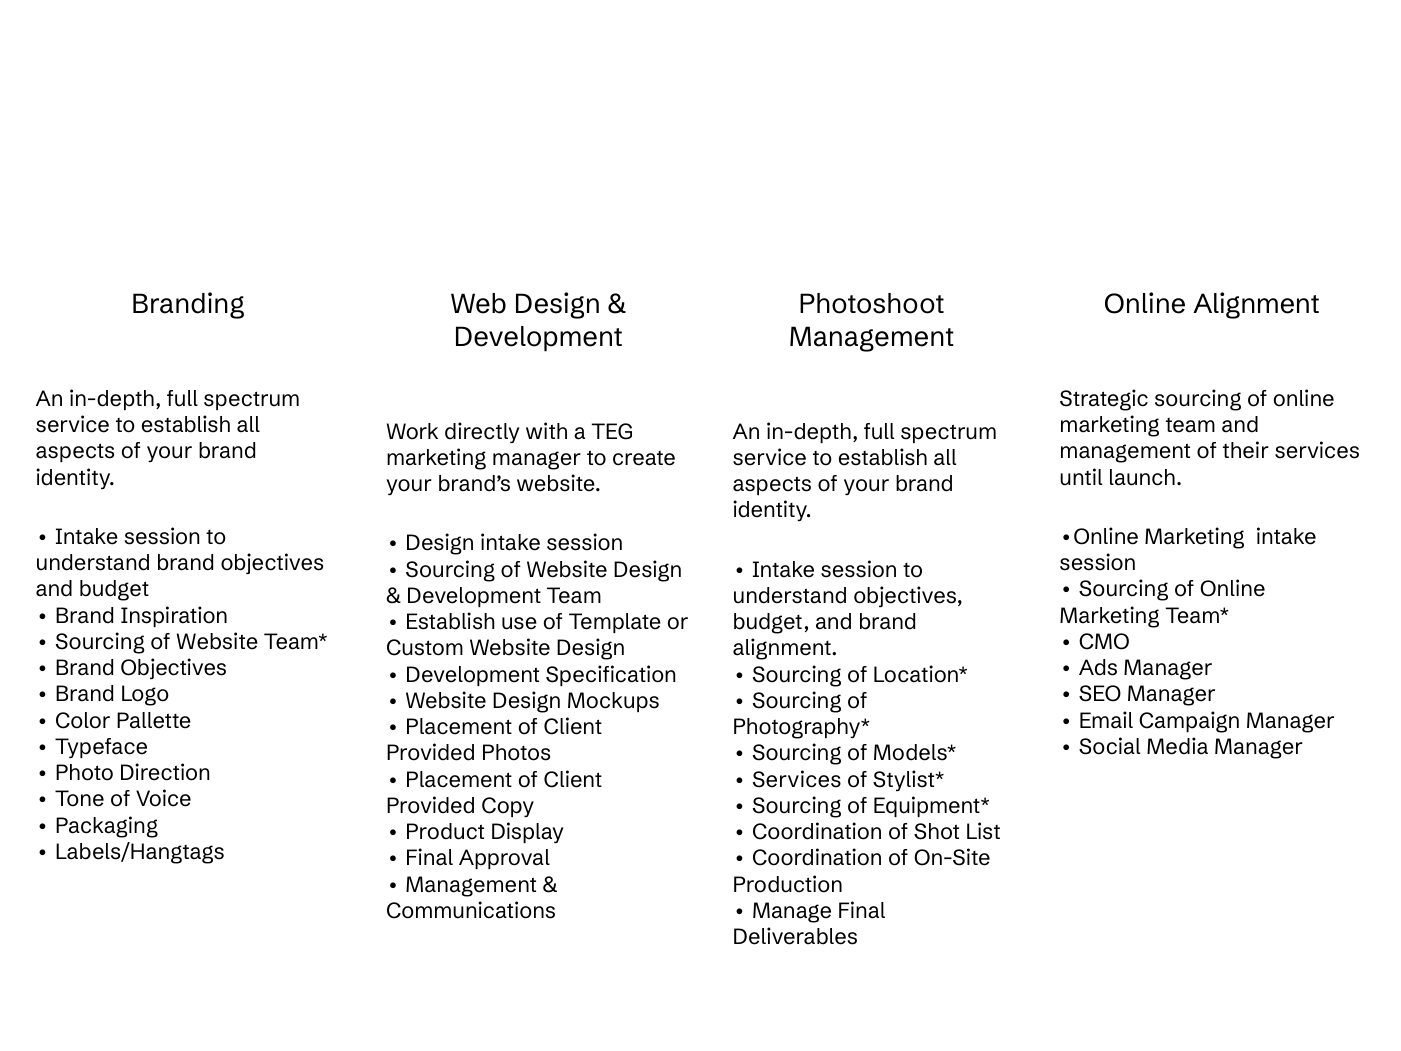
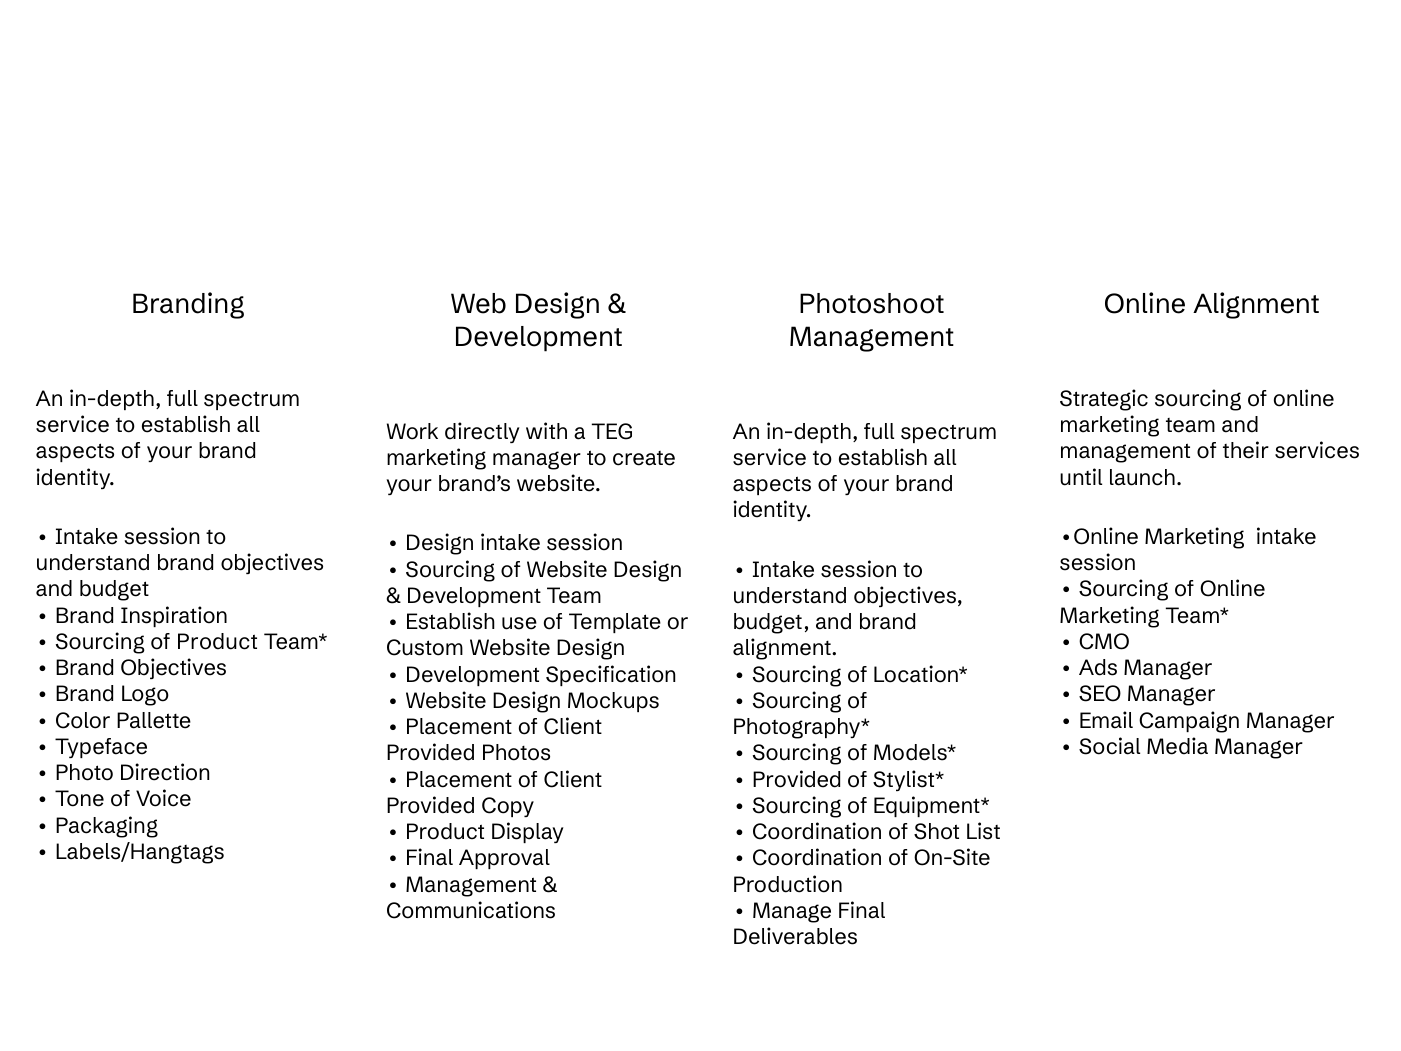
Website at (217, 642): Website -> Product
Services at (797, 780): Services -> Provided
